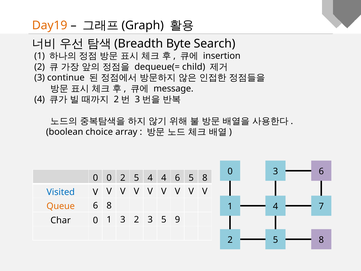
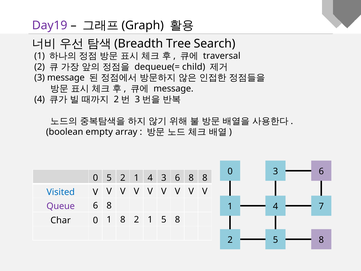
Day19 colour: orange -> purple
Byte: Byte -> Tree
insertion: insertion -> traversal
3 continue: continue -> message
choice: choice -> empty
0 0: 0 -> 5
5 at (136, 178): 5 -> 1
4 4: 4 -> 3
5 at (191, 178): 5 -> 8
Queue colour: orange -> purple
1 3: 3 -> 8
3 at (150, 219): 3 -> 1
5 9: 9 -> 8
